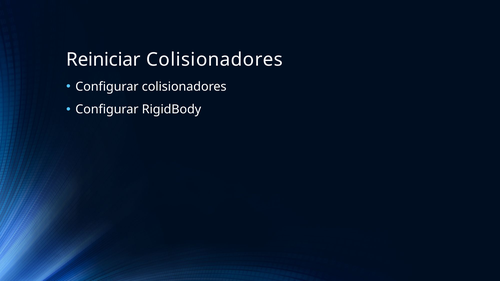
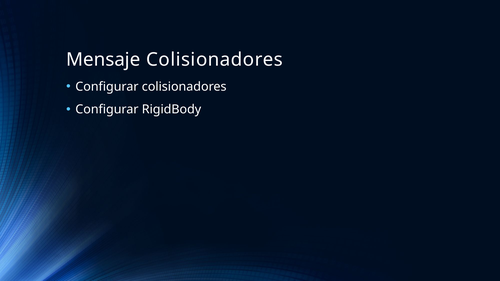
Reiniciar: Reiniciar -> Mensaje
